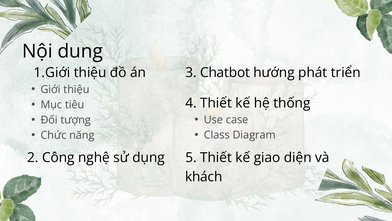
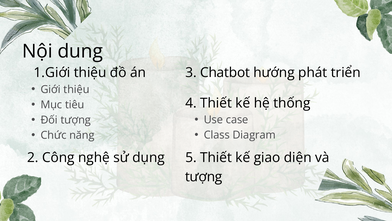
khách at (204, 176): khách -> tượng
